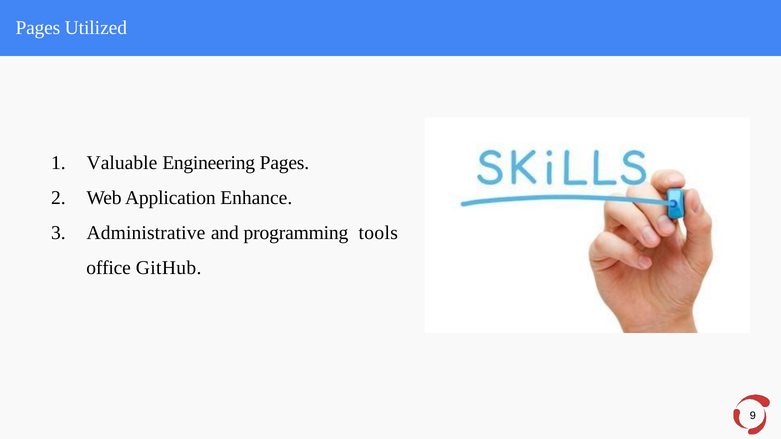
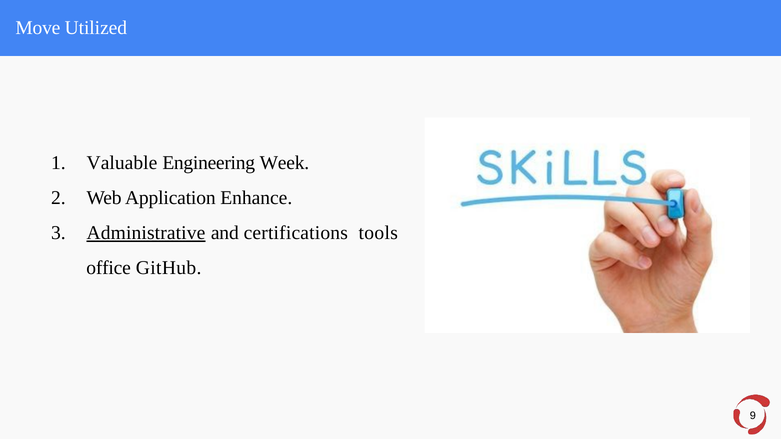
Pages at (38, 28): Pages -> Move
Engineering Pages: Pages -> Week
Administrative underline: none -> present
programming: programming -> certifications
